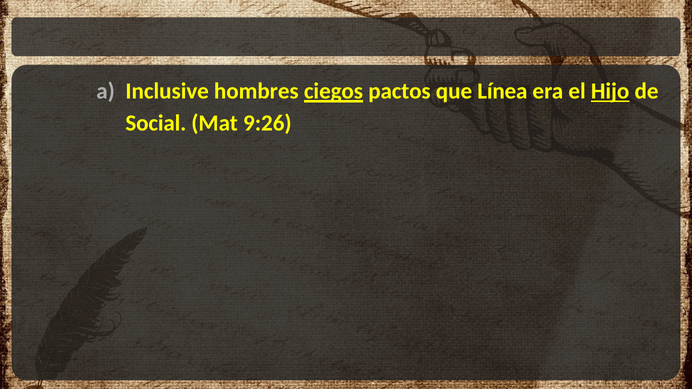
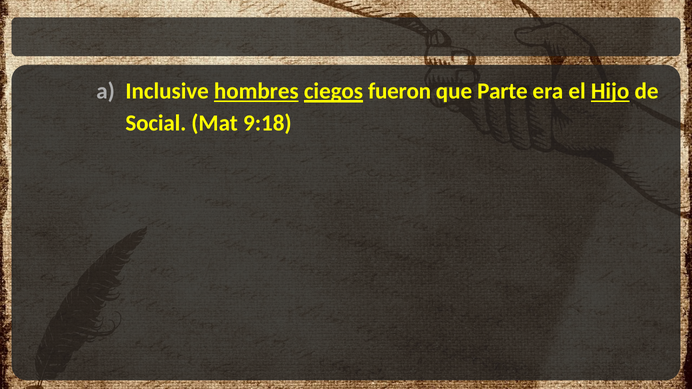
hombres underline: none -> present
pactos: pactos -> fueron
Línea: Línea -> Parte
9:26: 9:26 -> 9:18
